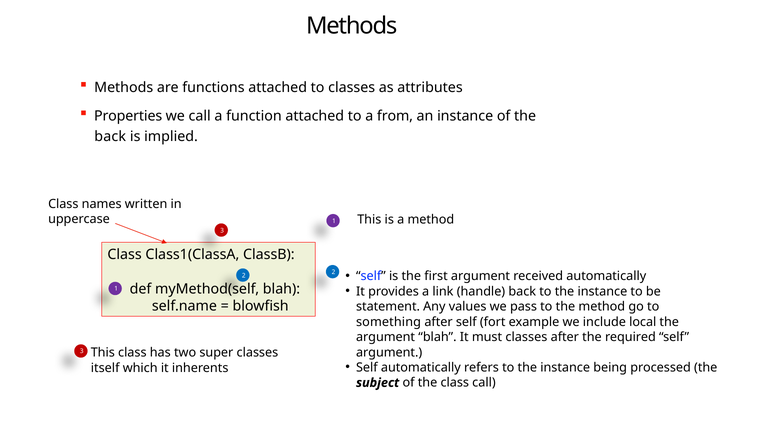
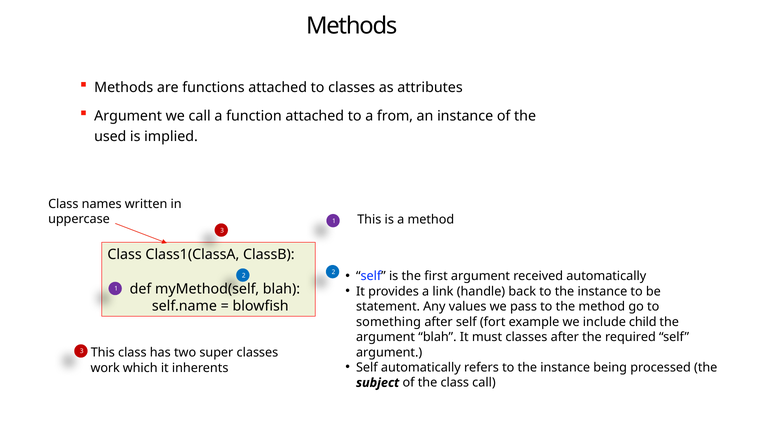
Properties at (128, 116): Properties -> Argument
back at (110, 136): back -> used
local: local -> child
itself: itself -> work
